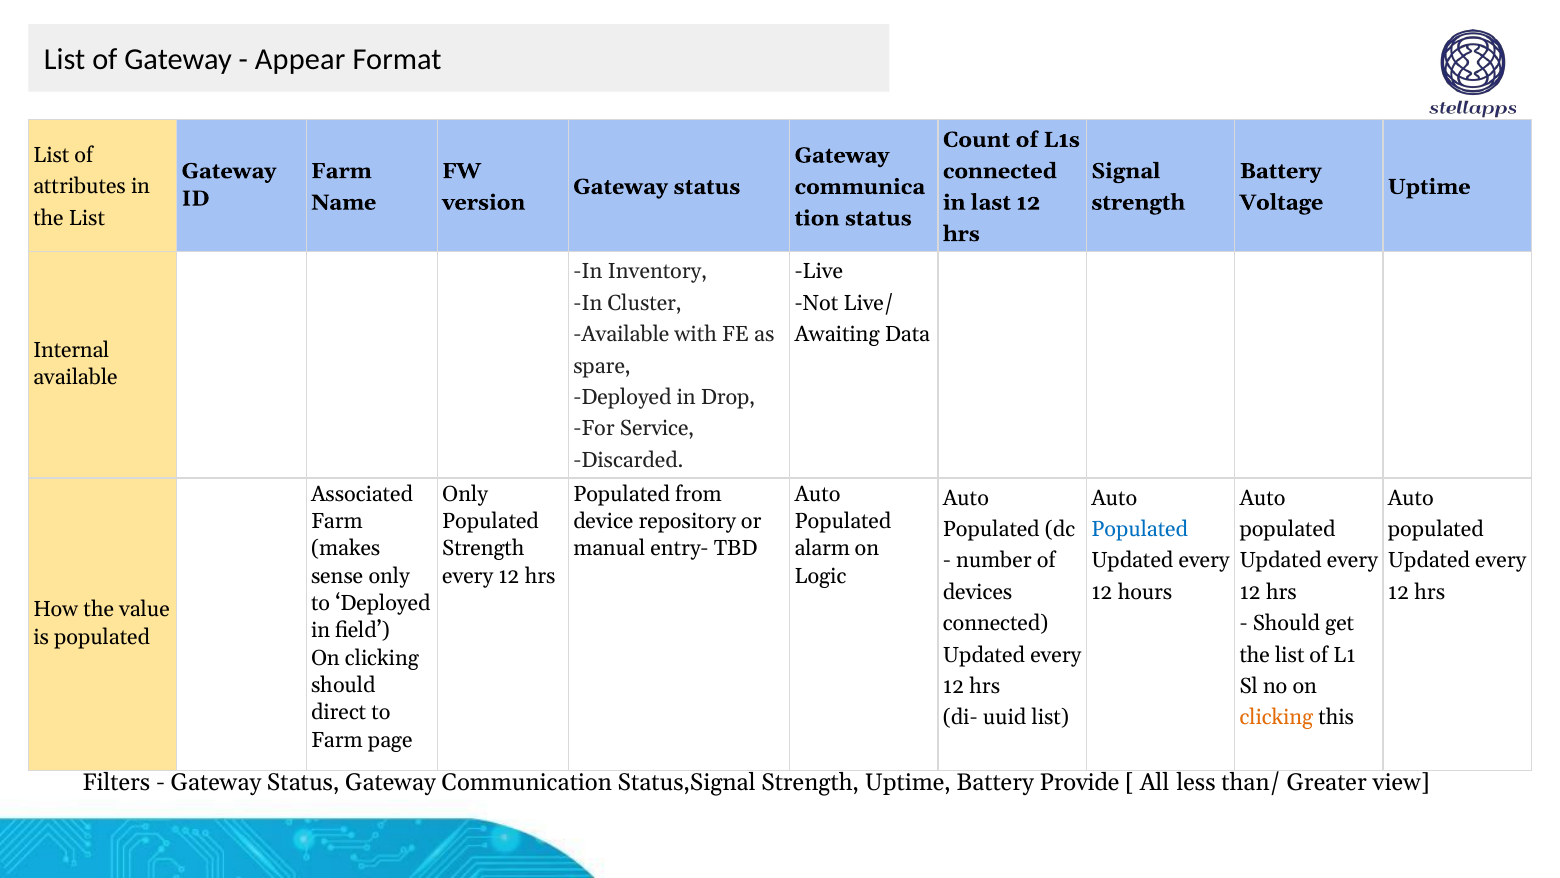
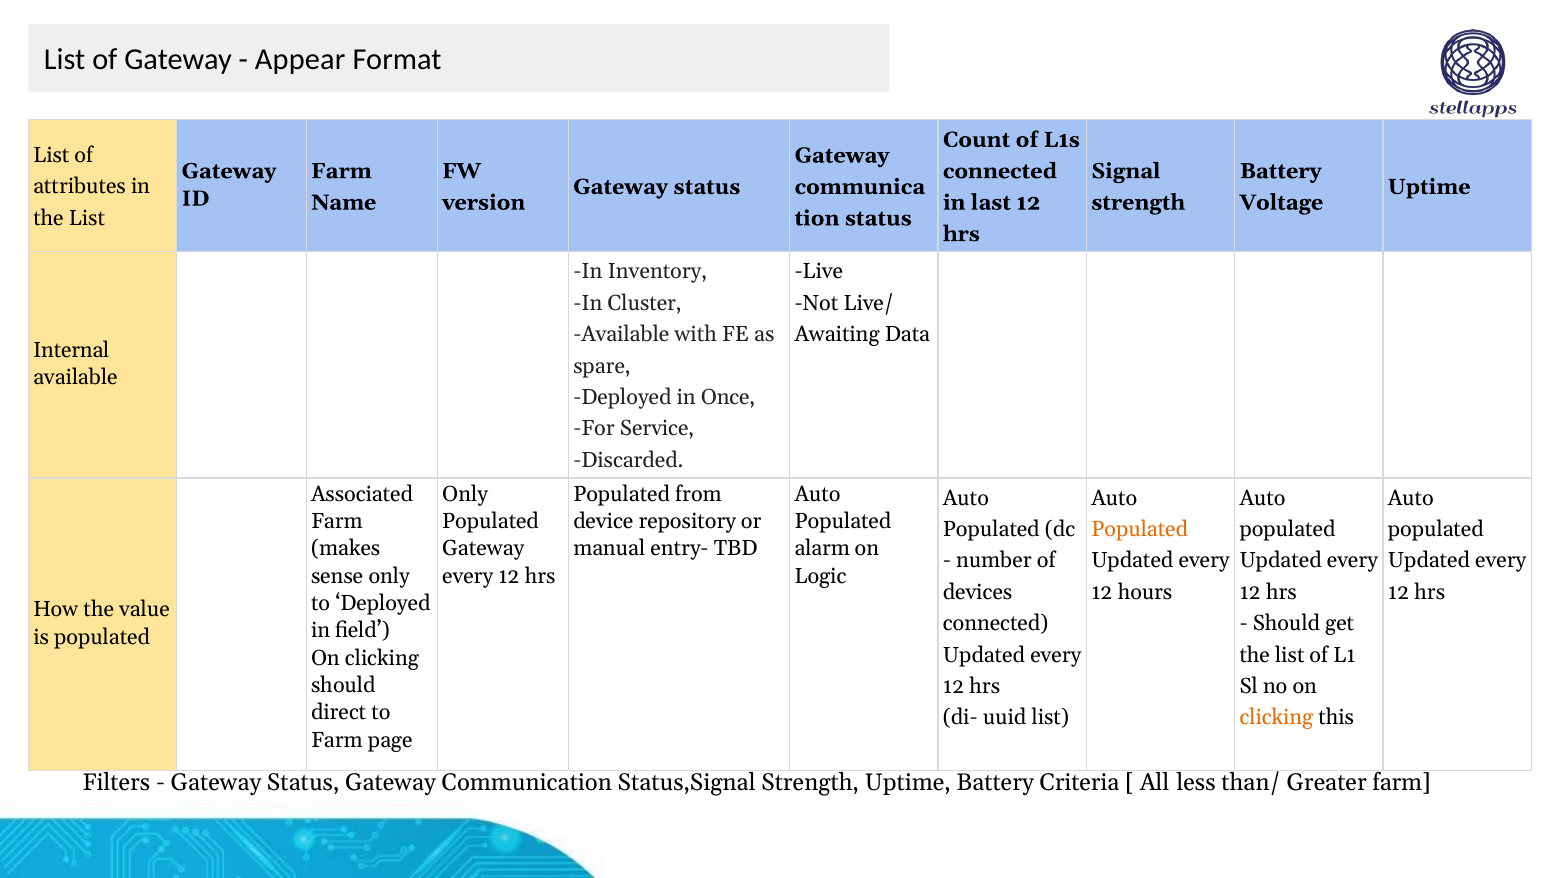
Drop: Drop -> Once
Populated at (1140, 529) colour: blue -> orange
Strength at (483, 548): Strength -> Gateway
Provide: Provide -> Criteria
Greater view: view -> farm
